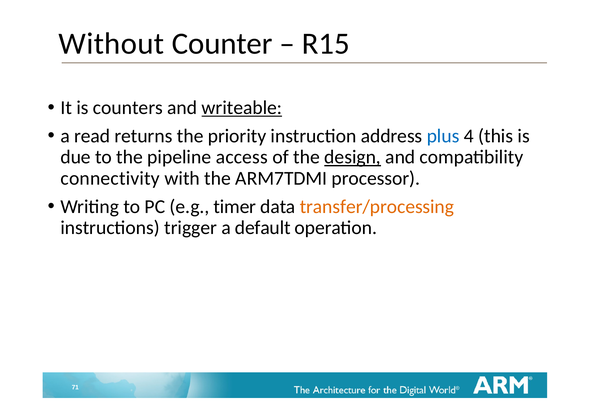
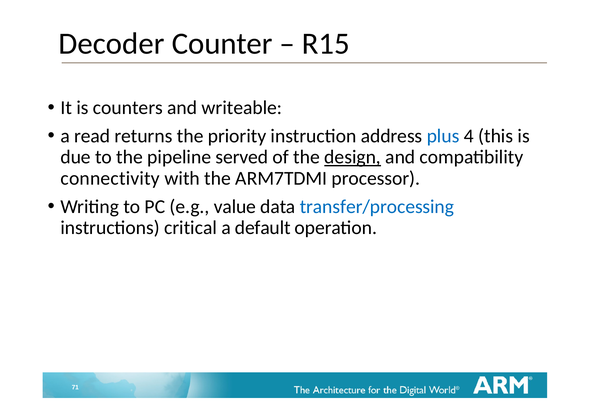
Without: Without -> Decoder
writeable underline: present -> none
access: access -> served
timer: timer -> value
transfer/processing colour: orange -> blue
trigger: trigger -> critical
